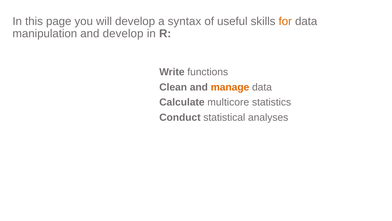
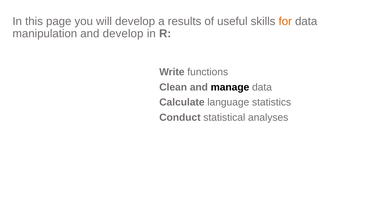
syntax: syntax -> results
manage colour: orange -> black
multicore: multicore -> language
